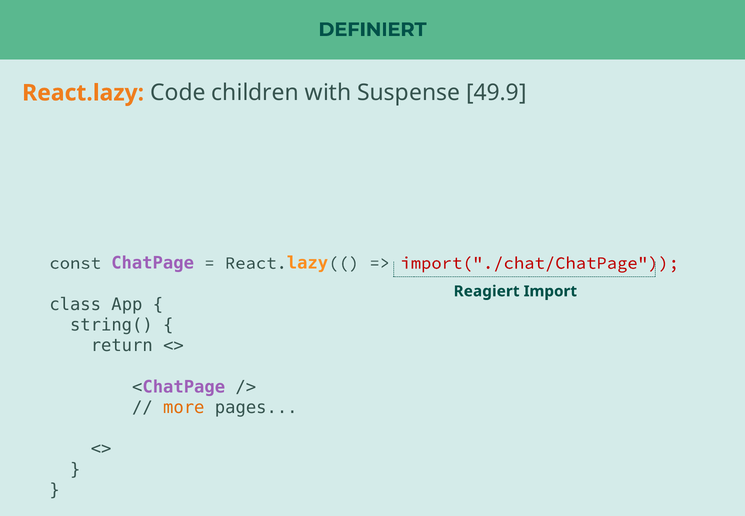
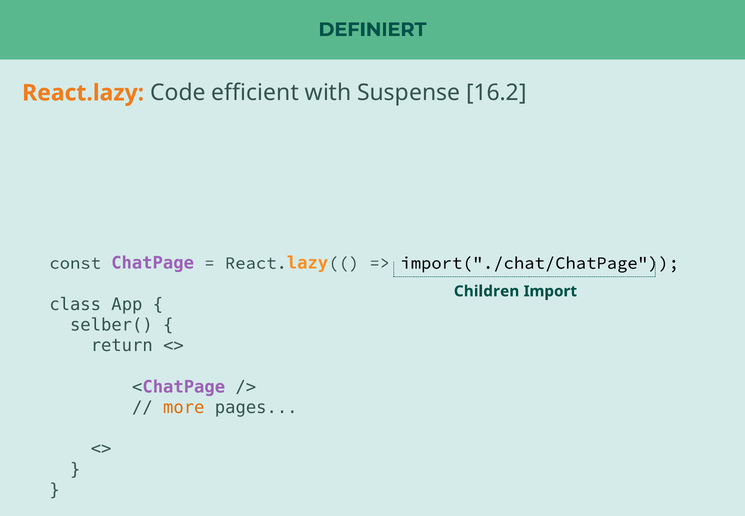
children: children -> efficient
49.9: 49.9 -> 16.2
import("./chat/ChatPage colour: red -> black
Reagiert: Reagiert -> Children
string(: string( -> selber(
